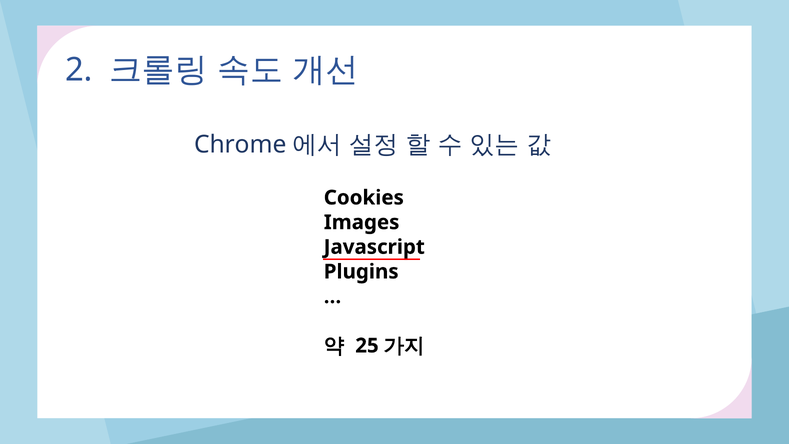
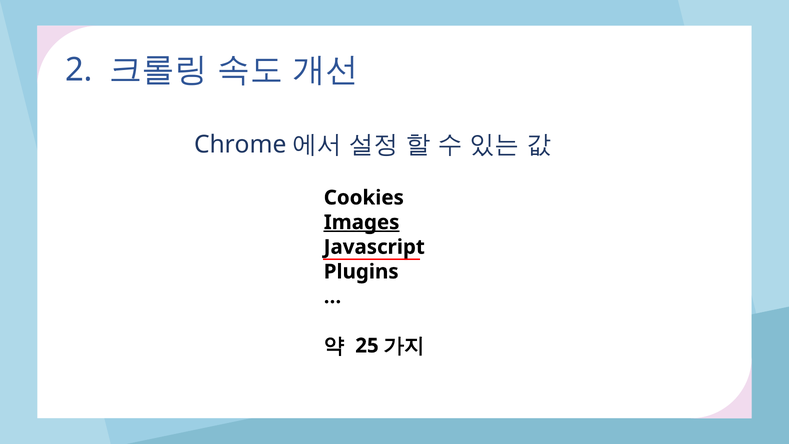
Images underline: none -> present
